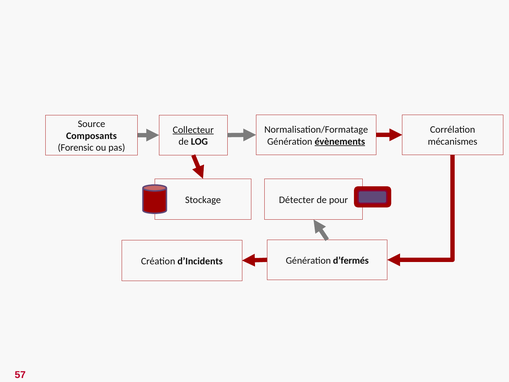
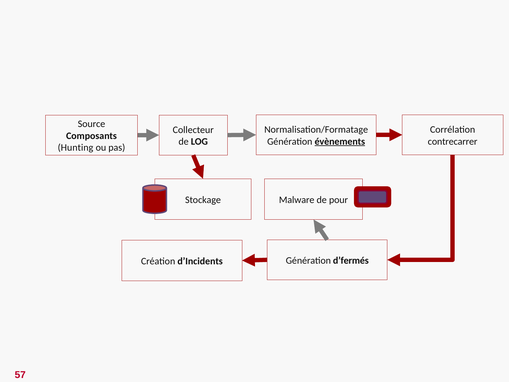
Collecteur underline: present -> none
mécanismes: mécanismes -> contrecarrer
Forensic: Forensic -> Hunting
Détecter: Détecter -> Malware
